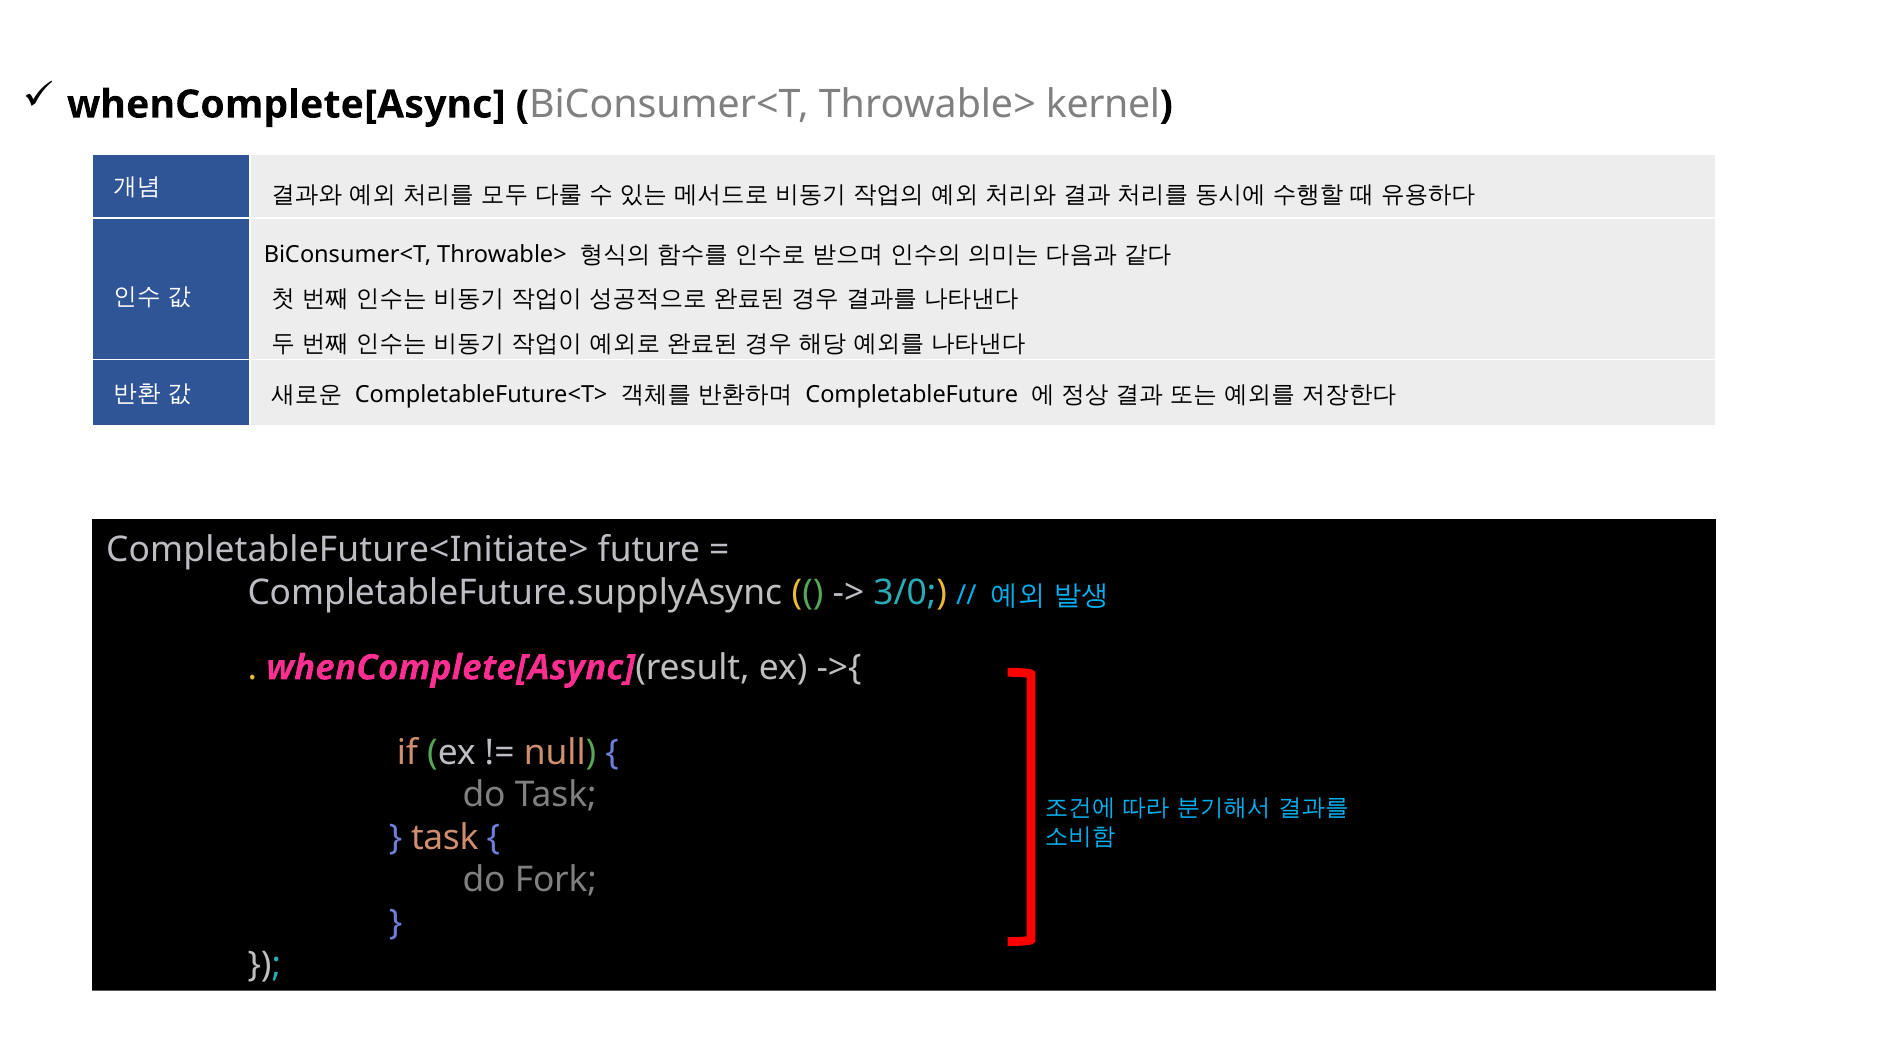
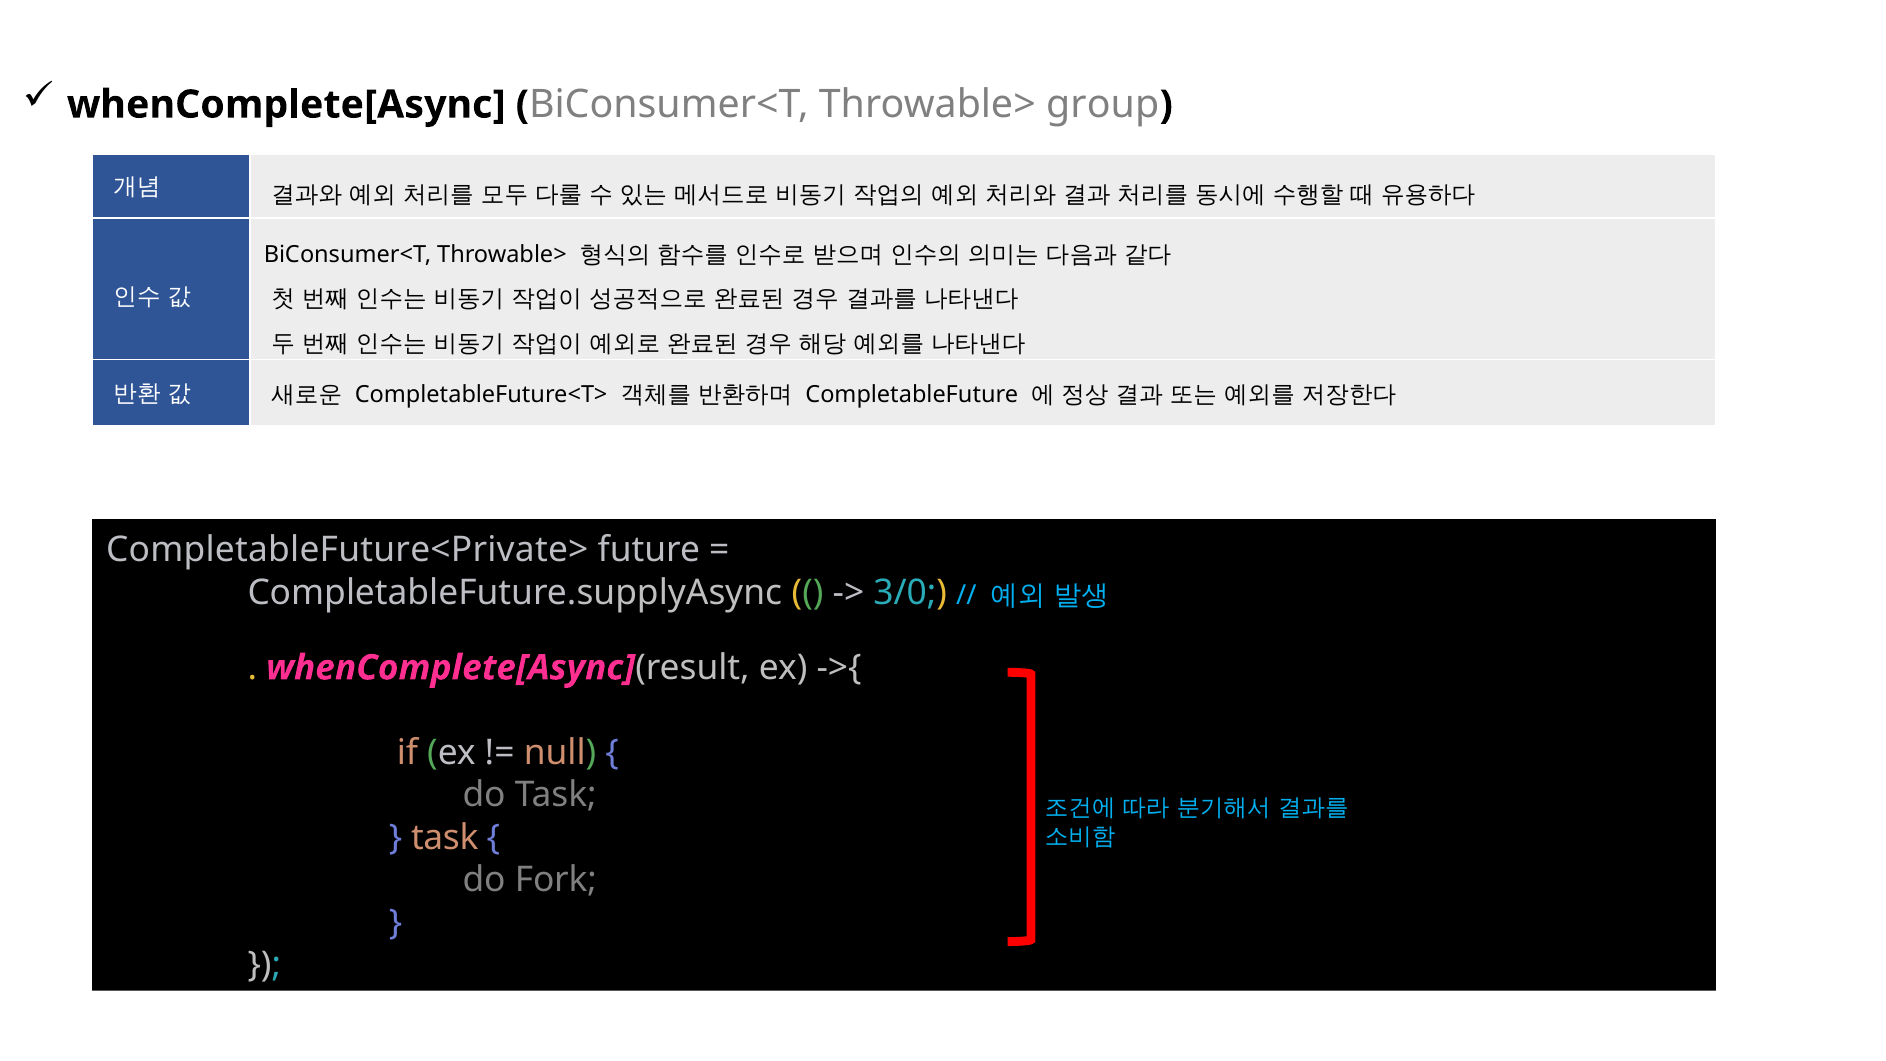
kernel: kernel -> group
CompletableFuture<Initiate>: CompletableFuture<Initiate> -> CompletableFuture<Private>
